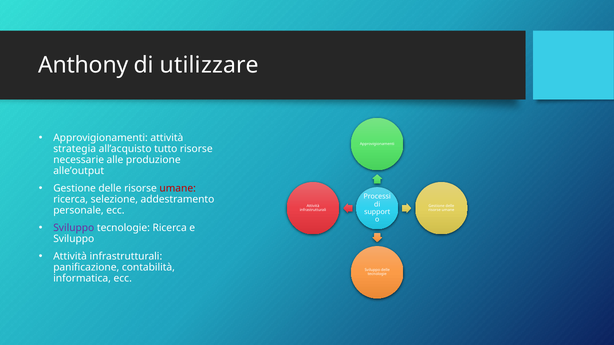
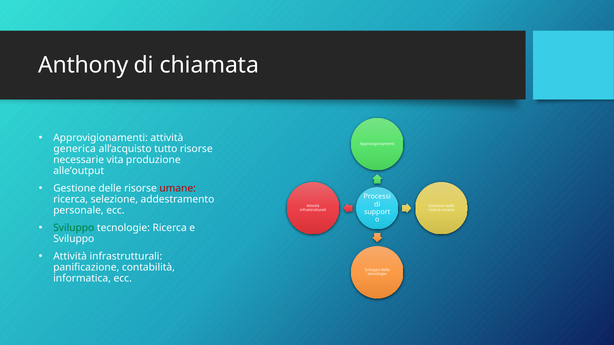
utilizzare: utilizzare -> chiamata
strategia: strategia -> generica
alle: alle -> vita
Sviluppo at (74, 228) colour: purple -> green
